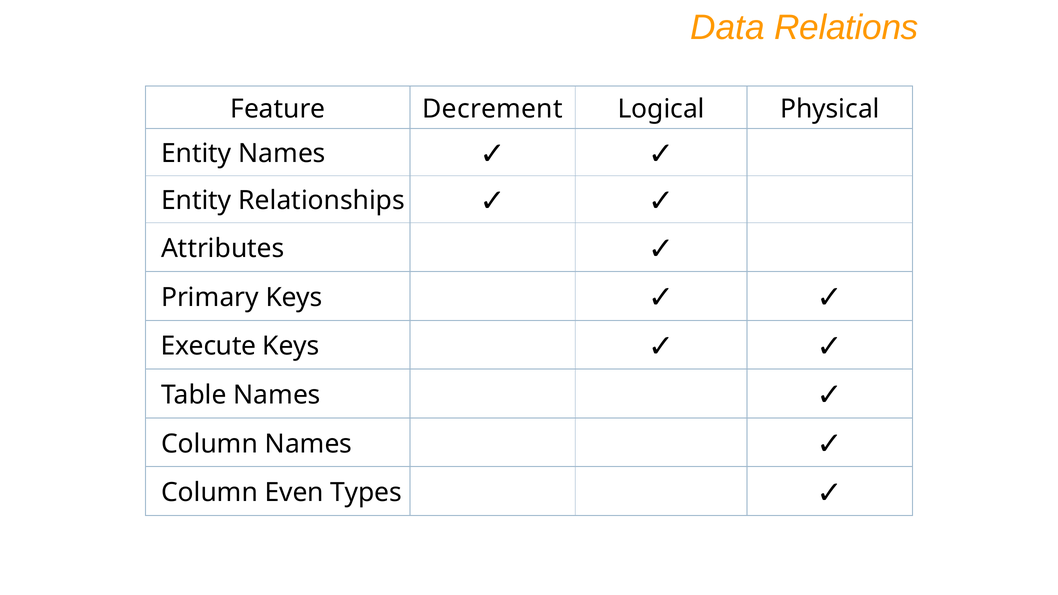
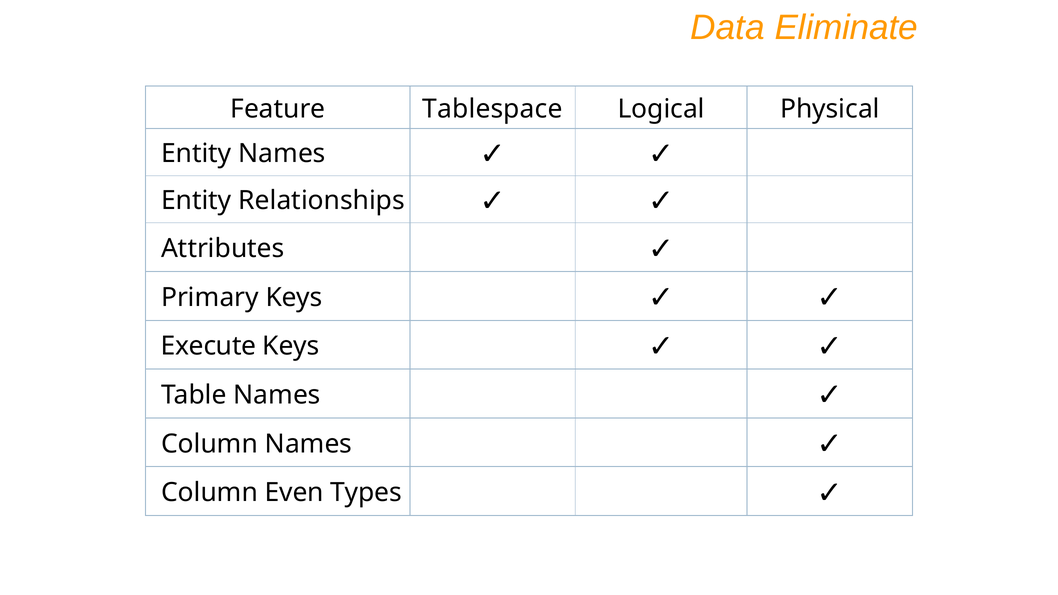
Relations: Relations -> Eliminate
Decrement: Decrement -> Tablespace
